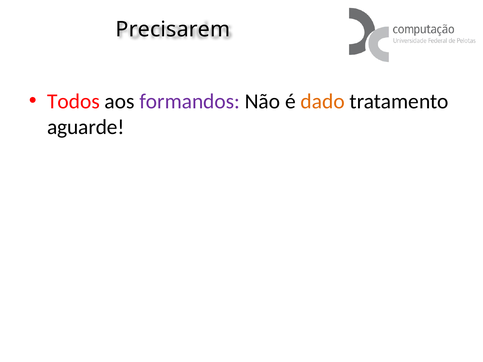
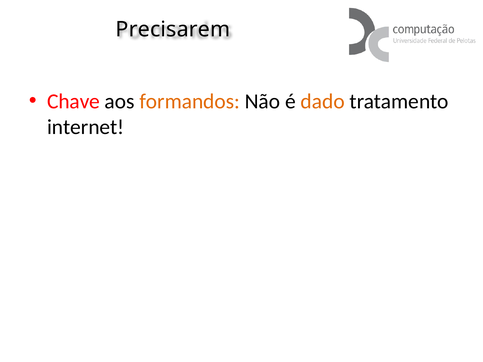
Todos: Todos -> Chave
formandos colour: purple -> orange
aguarde: aguarde -> internet
